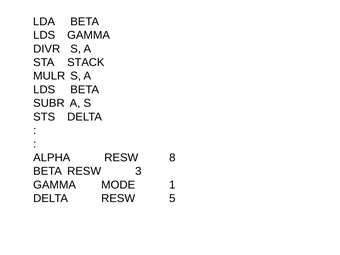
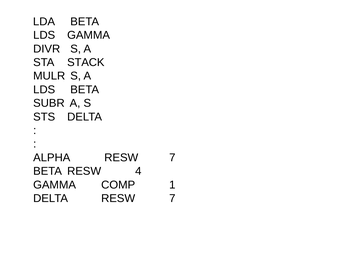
ALPHA RESW 8: 8 -> 7
3: 3 -> 4
MODE: MODE -> COMP
DELTA RESW 5: 5 -> 7
